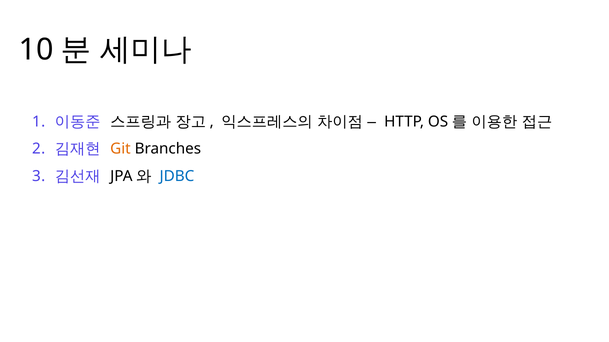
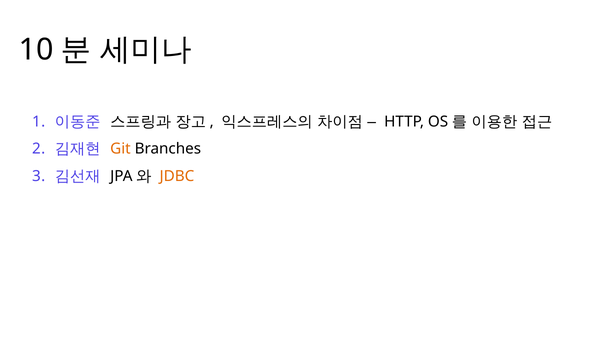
JDBC colour: blue -> orange
